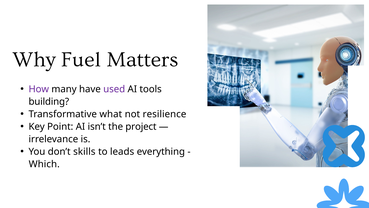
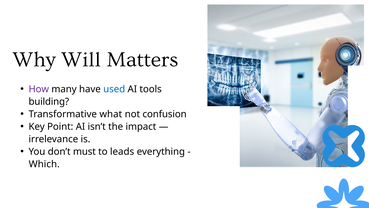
Fuel: Fuel -> Will
used colour: purple -> blue
resilience: resilience -> confusion
project: project -> impact
skills: skills -> must
